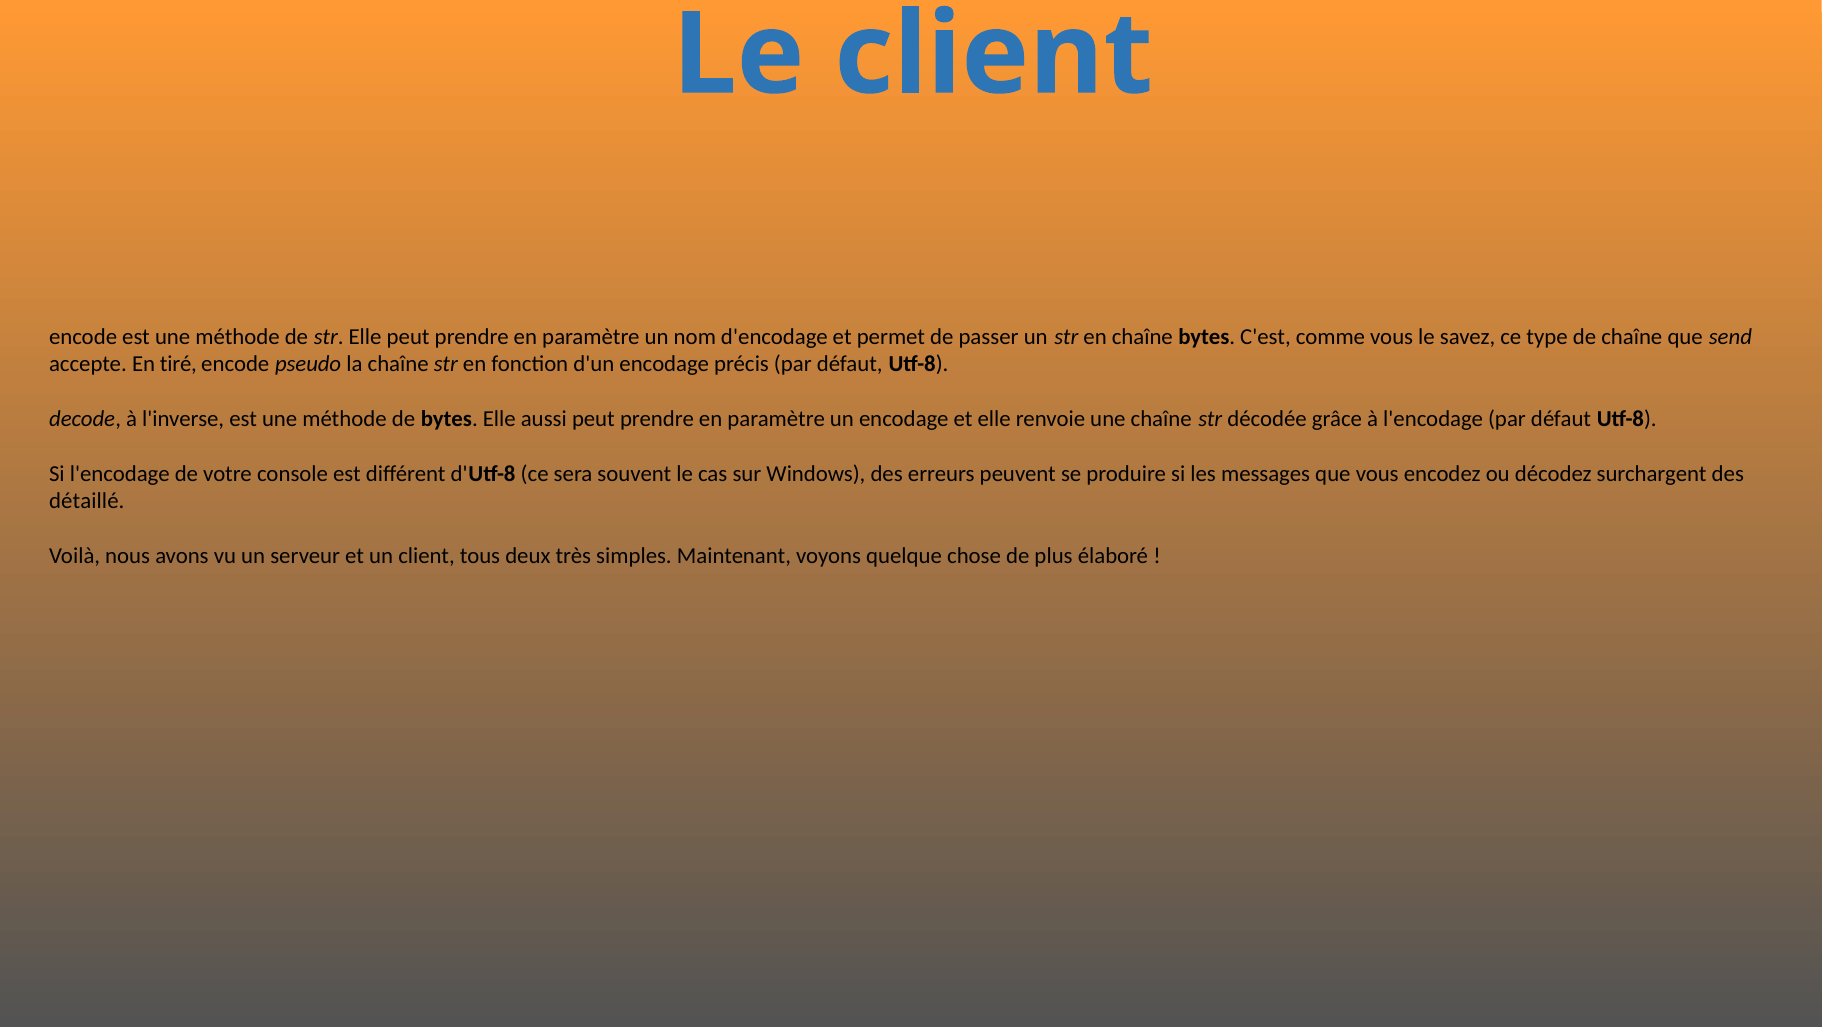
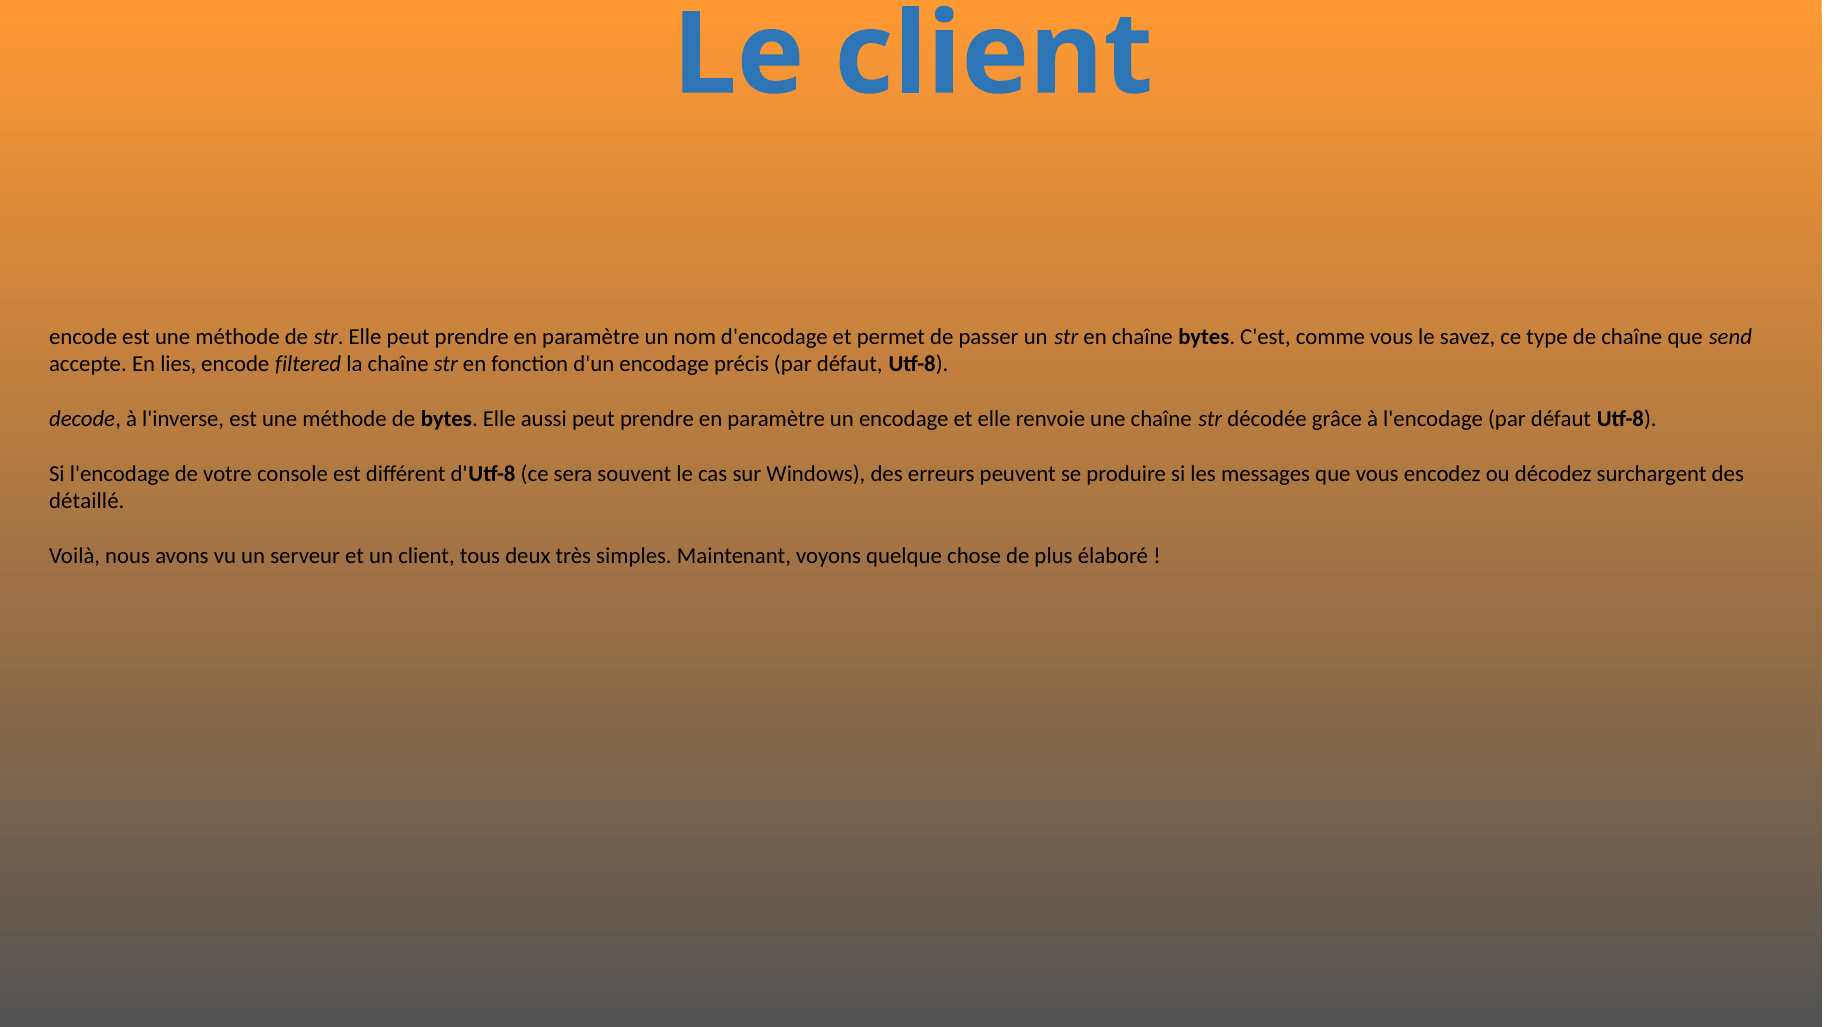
tiré: tiré -> lies
pseudo: pseudo -> filtered
